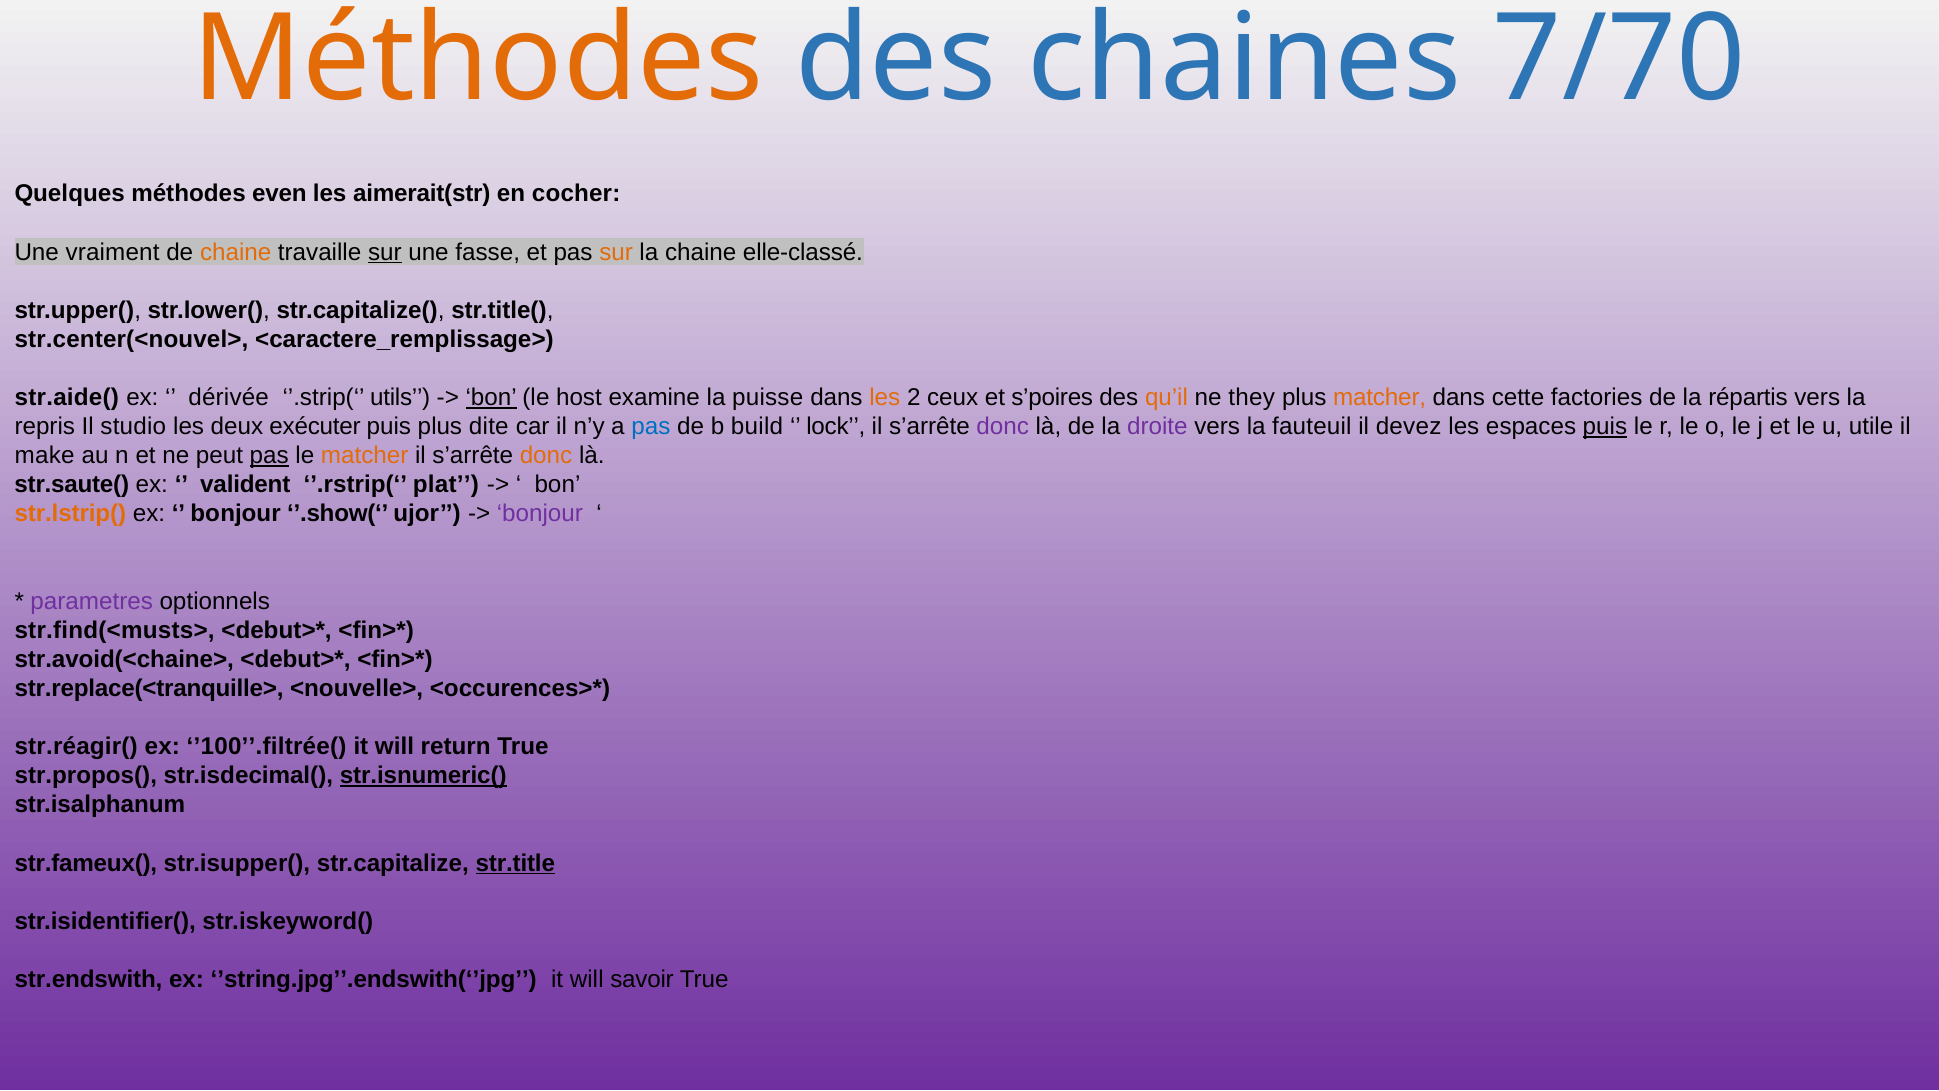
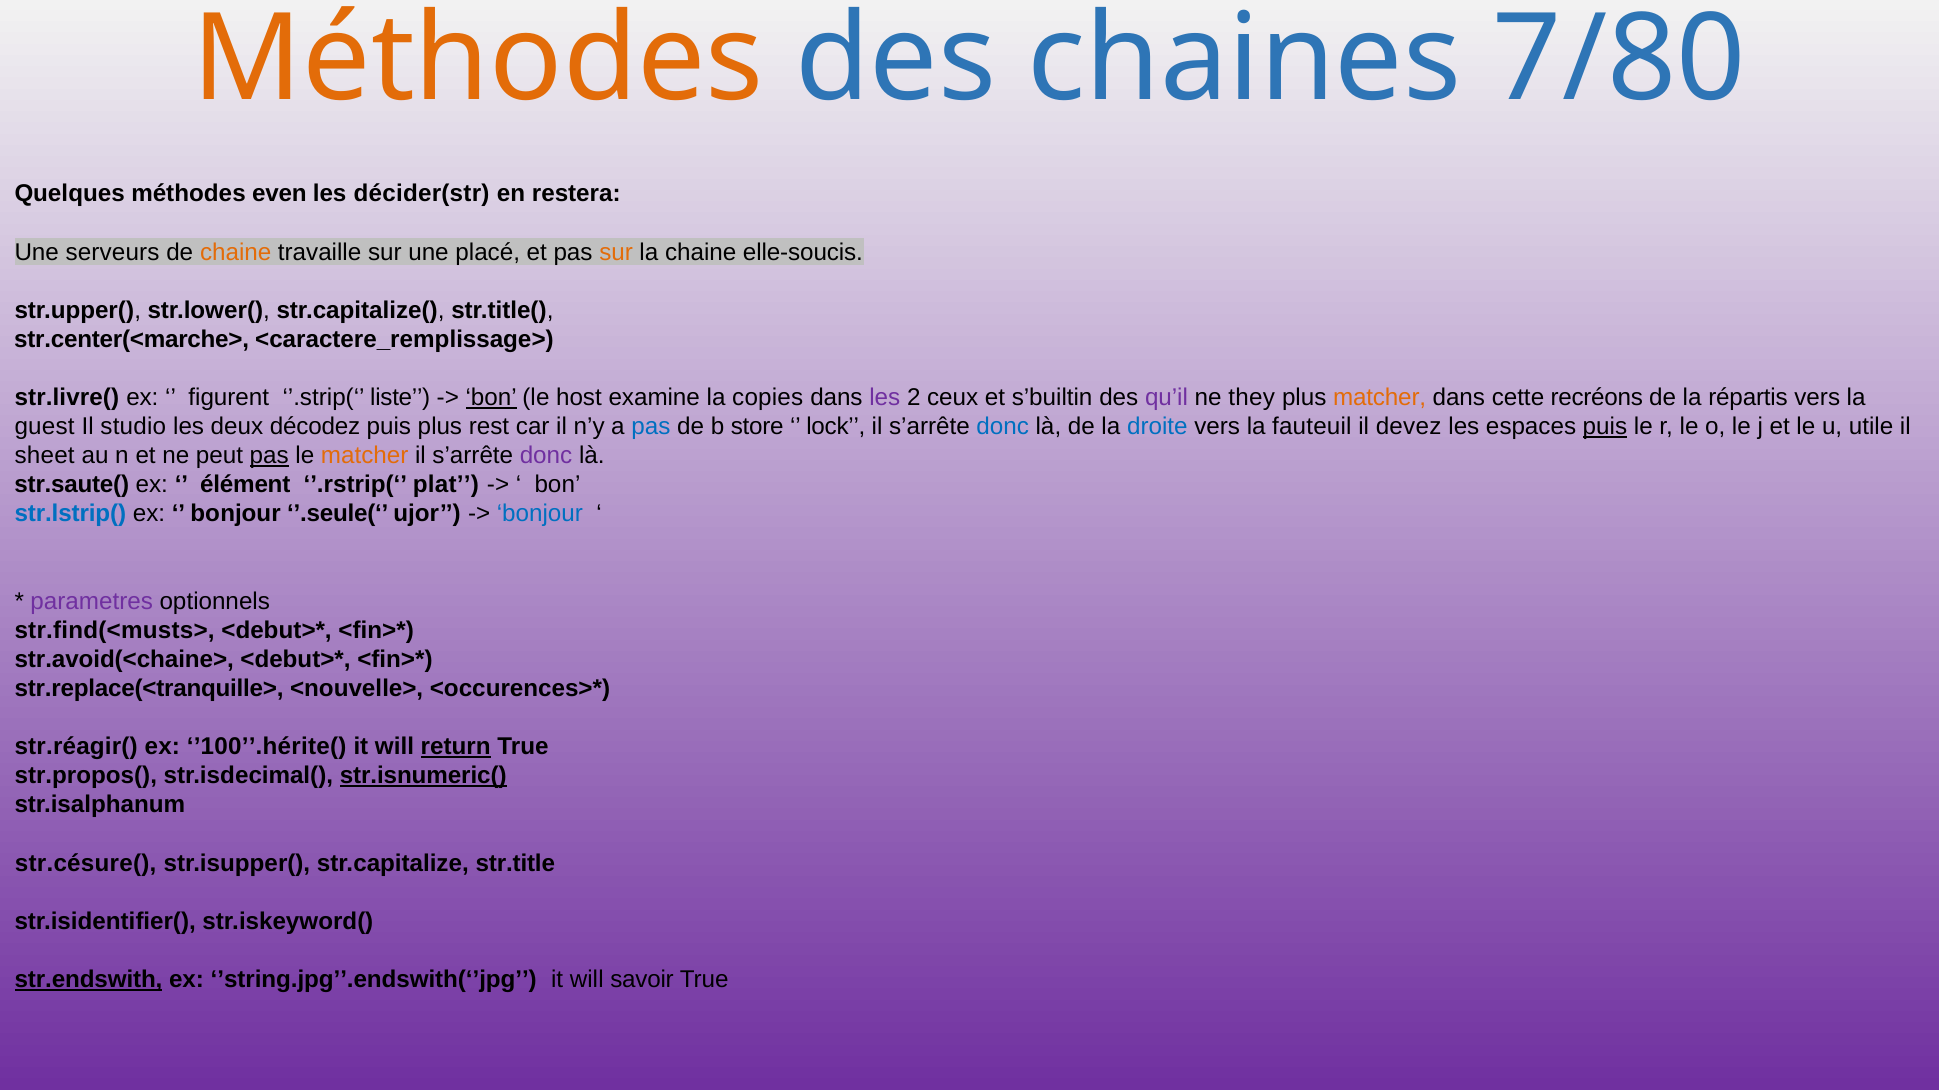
7/70: 7/70 -> 7/80
aimerait(str: aimerait(str -> décider(str
cocher: cocher -> restera
vraiment: vraiment -> serveurs
sur at (385, 252) underline: present -> none
fasse: fasse -> placé
elle-classé: elle-classé -> elle-soucis
str.center(<nouvel>: str.center(<nouvel> -> str.center(<marche>
str.aide(: str.aide( -> str.livre(
dérivée: dérivée -> figurent
utils: utils -> liste
puisse: puisse -> copies
les at (885, 397) colour: orange -> purple
s’poires: s’poires -> s’builtin
qu’il colour: orange -> purple
factories: factories -> recréons
repris: repris -> guest
exécuter: exécuter -> décodez
dite: dite -> rest
build: build -> store
donc at (1003, 427) colour: purple -> blue
droite colour: purple -> blue
make: make -> sheet
donc at (546, 456) colour: orange -> purple
valident: valident -> élément
str.lstrip( colour: orange -> blue
’.show(‘: ’.show(‘ -> ’.seule(‘
bonjour at (540, 514) colour: purple -> blue
’100’’.filtrée(: ’100’’.filtrée( -> ’100’’.hérite(
return underline: none -> present
str.fameux(: str.fameux( -> str.césure(
str.title underline: present -> none
str.endswith underline: none -> present
